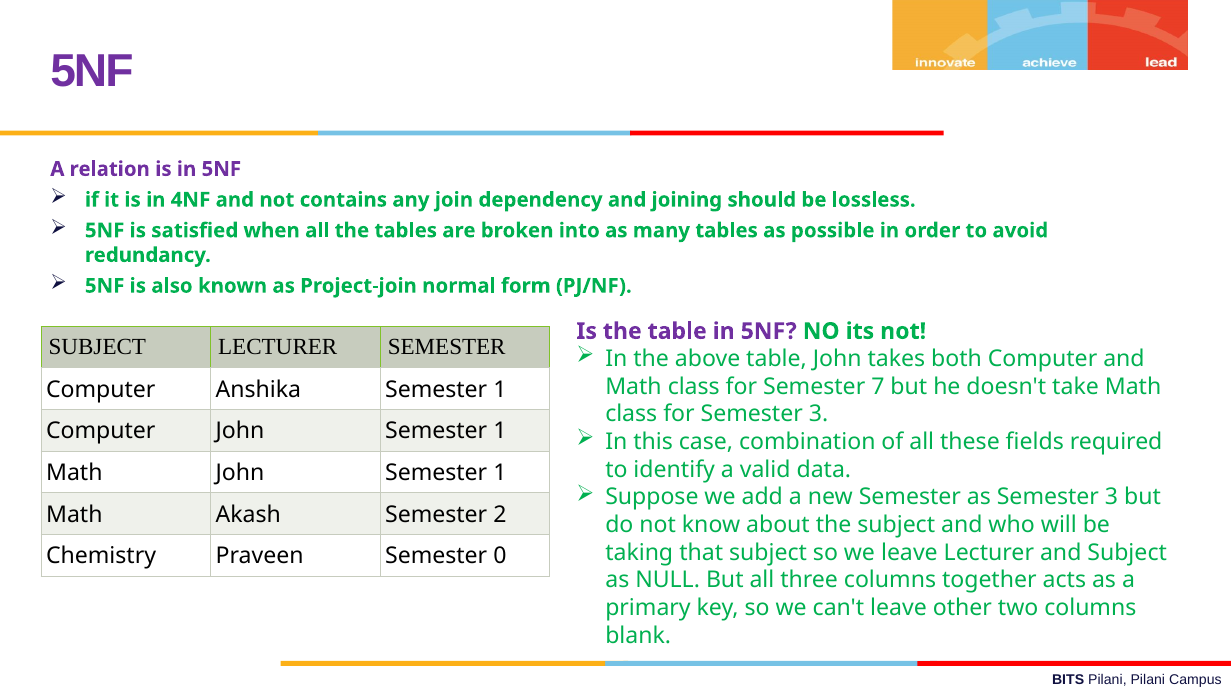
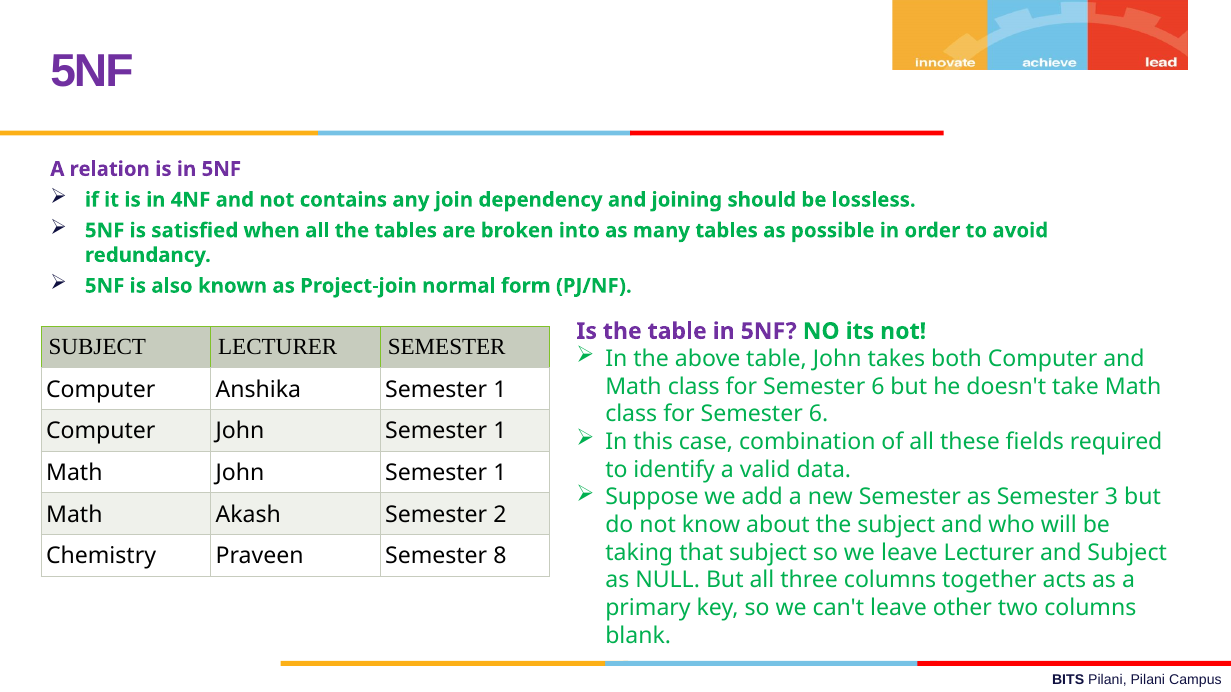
7 at (878, 387): 7 -> 6
3 at (819, 414): 3 -> 6
0: 0 -> 8
